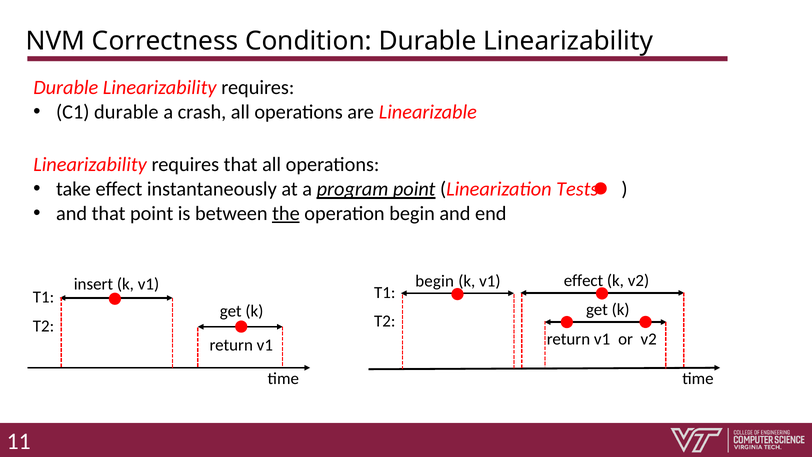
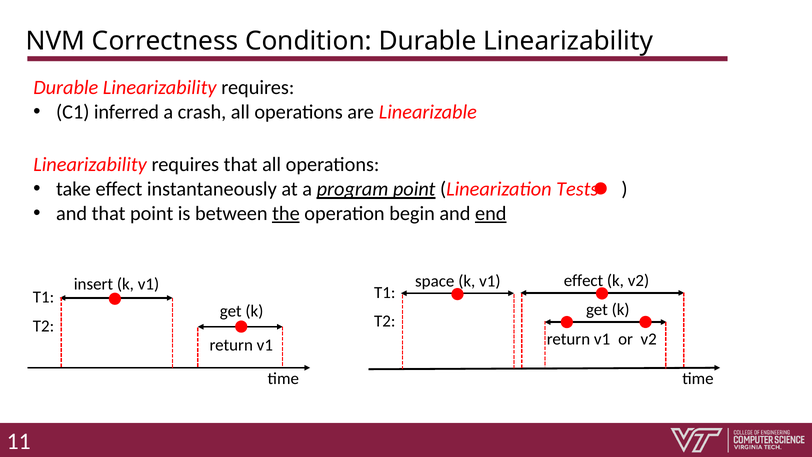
C1 durable: durable -> inferred
end underline: none -> present
begin at (435, 281): begin -> space
